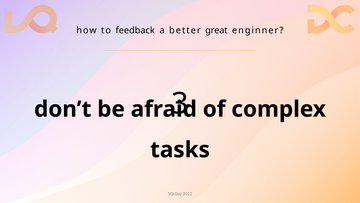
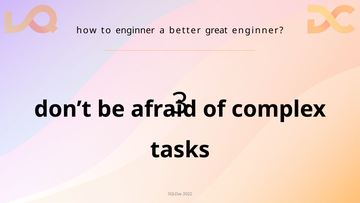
to feedback: feedback -> enginner
